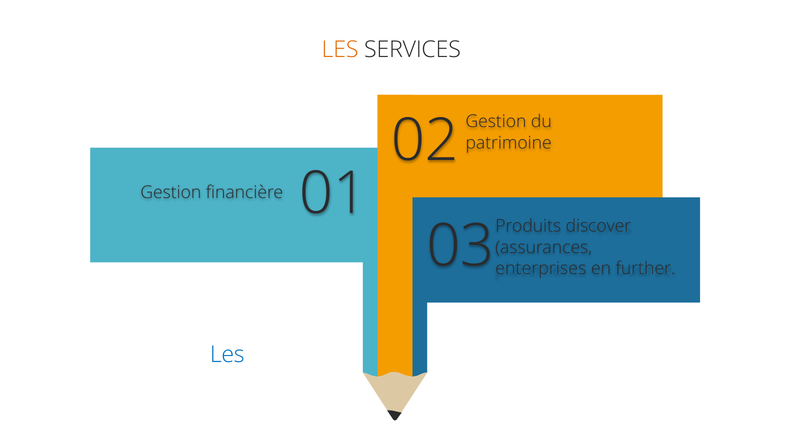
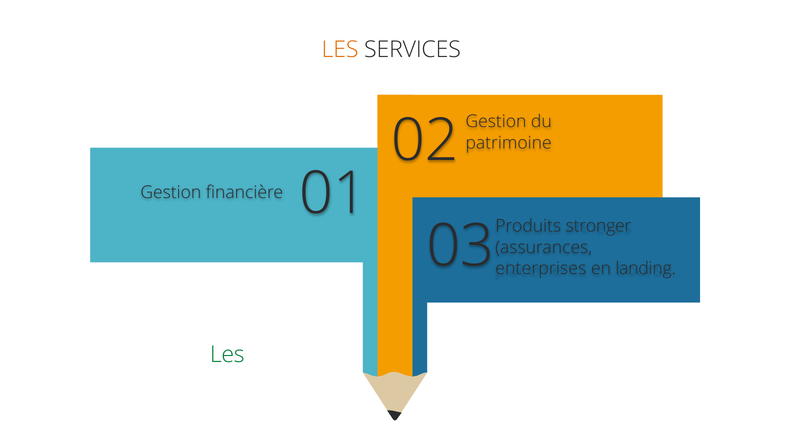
discover: discover -> stronger
further: further -> landing
Les at (227, 354) colour: blue -> green
